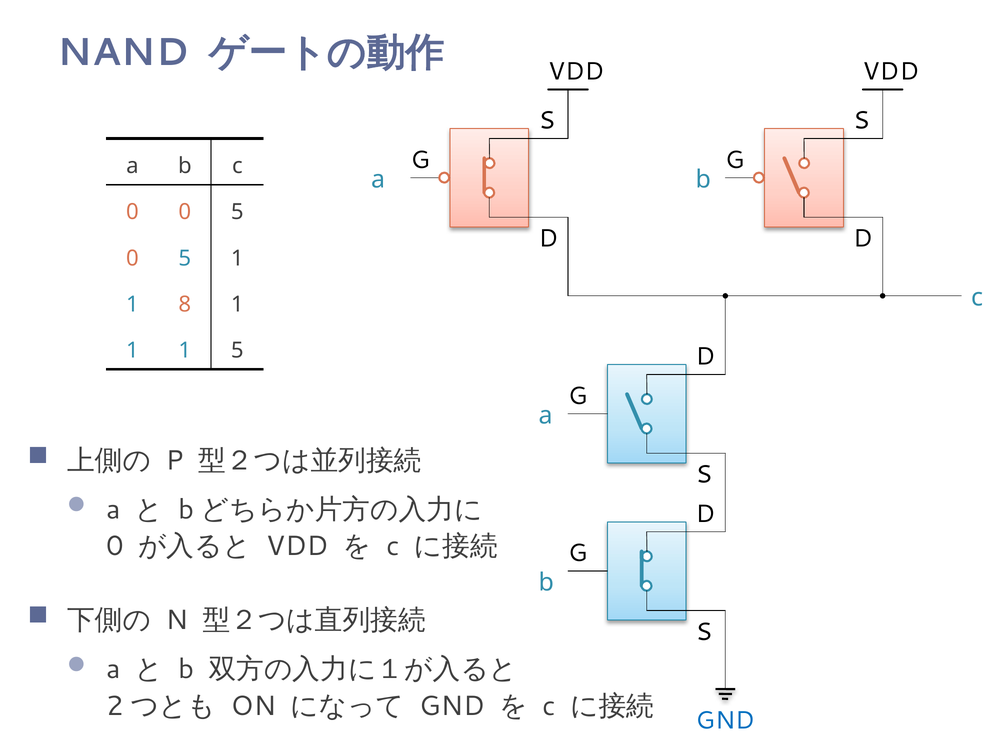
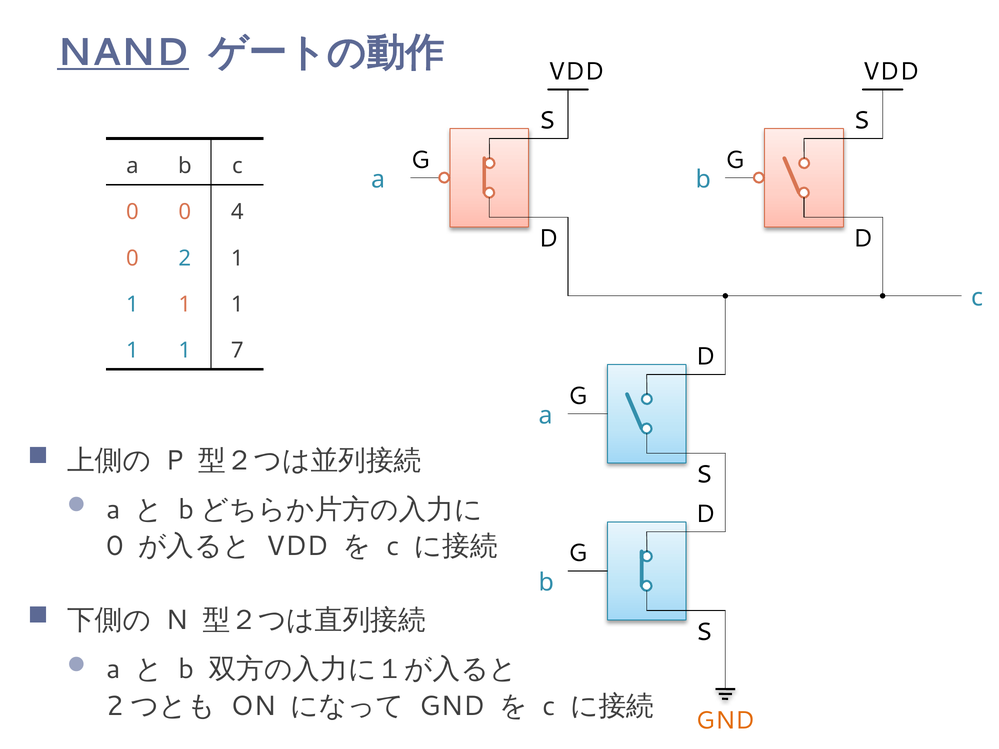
NAND underline: none -> present
0 0 5: 5 -> 4
5 at (185, 258): 5 -> 2
8 at (185, 304): 8 -> 1
1 5: 5 -> 7
GND at (725, 721) colour: blue -> orange
